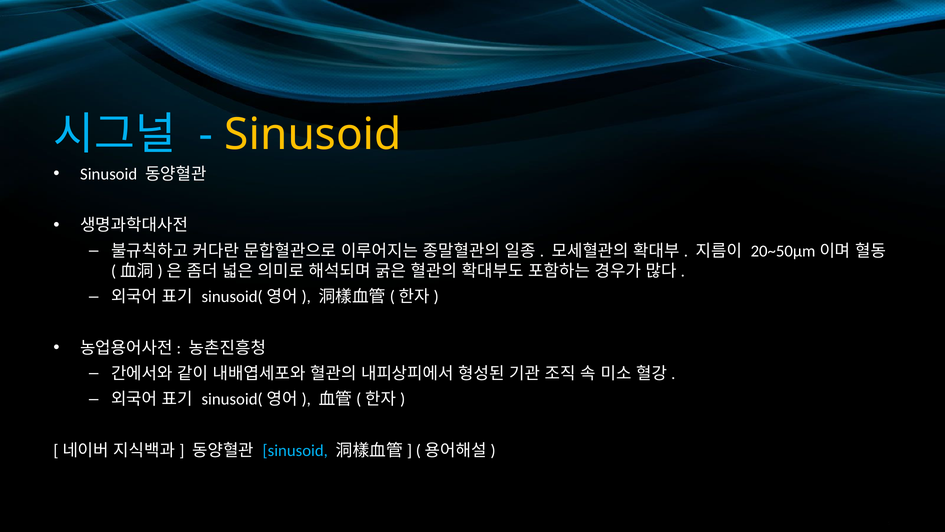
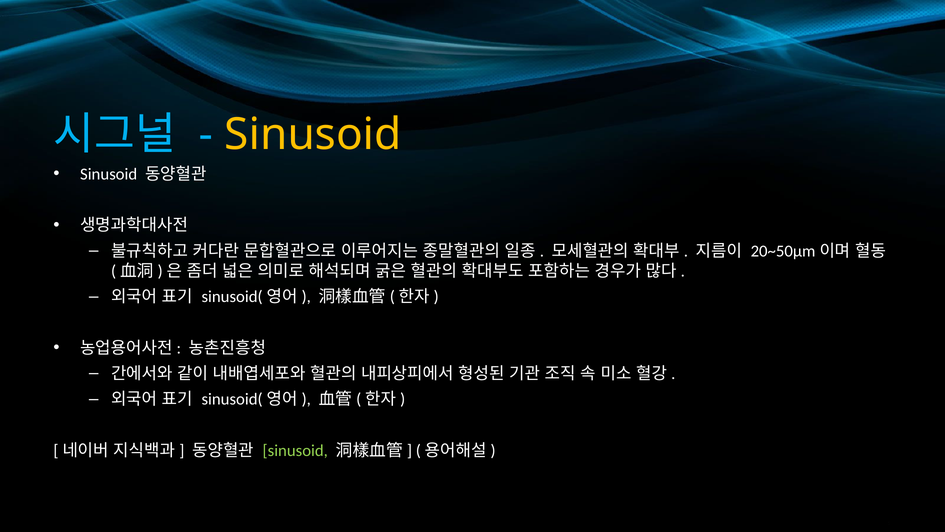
sinusoid at (295, 450) colour: light blue -> light green
